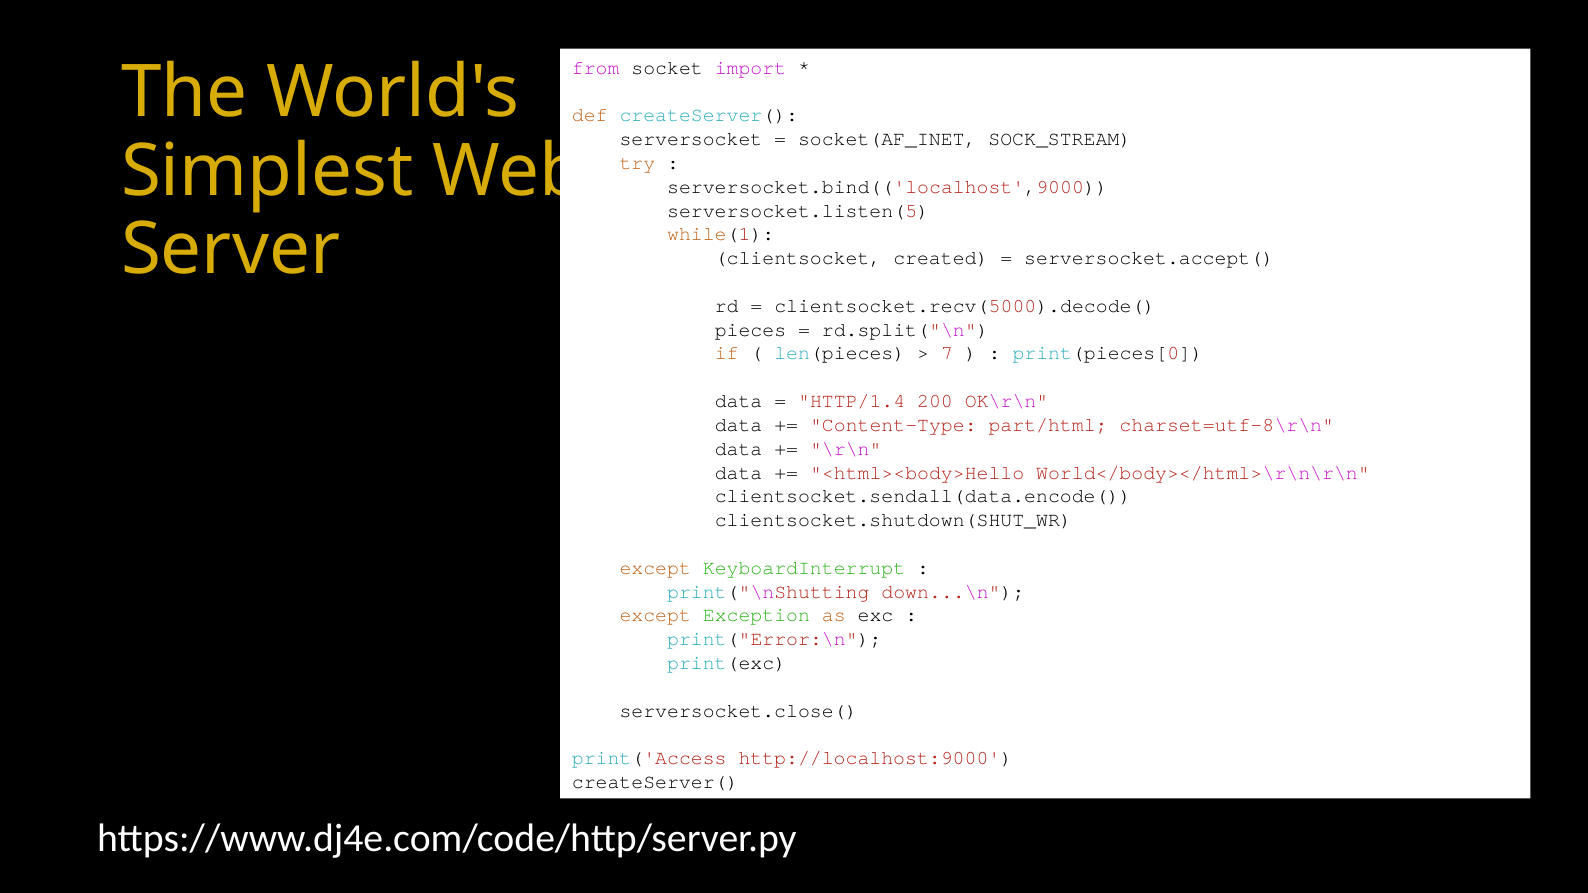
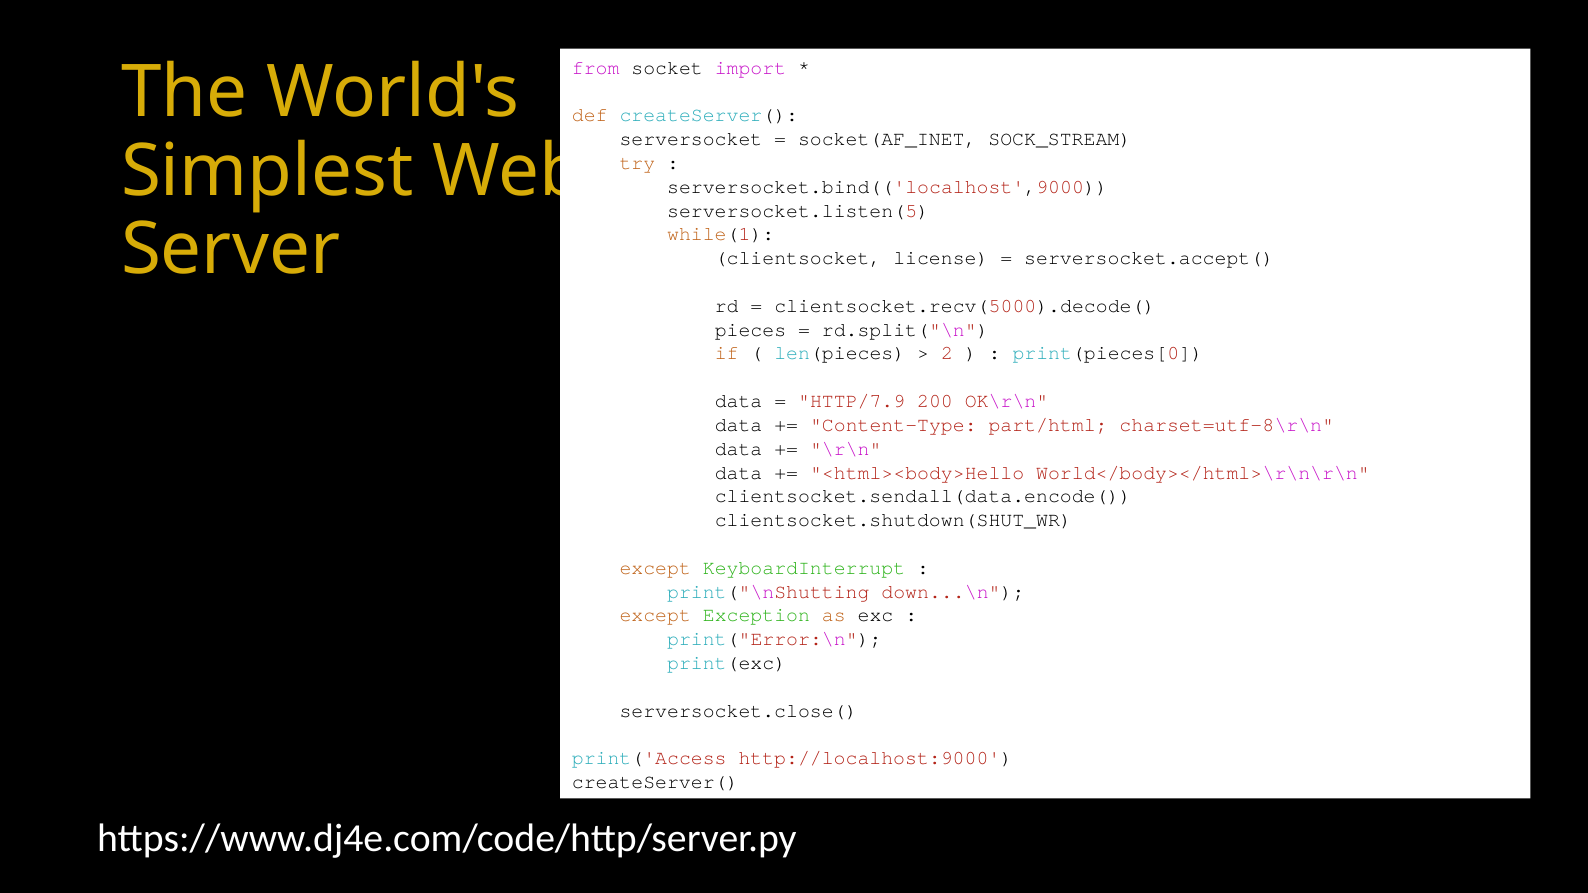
created: created -> license
7: 7 -> 2
HTTP/1.4: HTTP/1.4 -> HTTP/7.9
